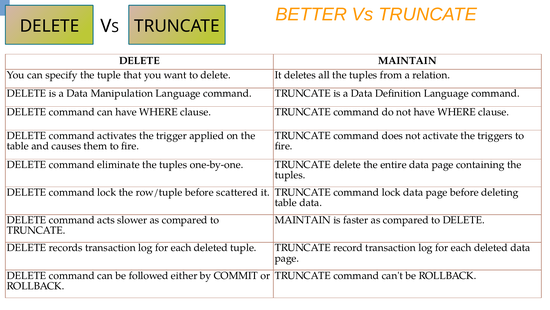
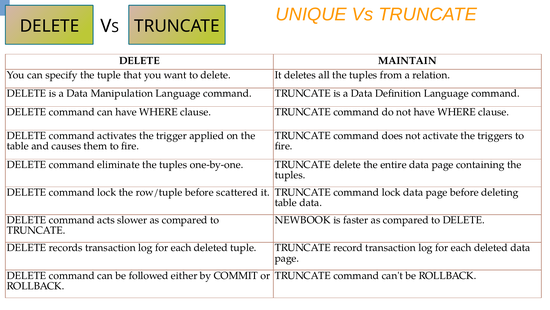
BETTER: BETTER -> UNIQUE
MAINTAIN at (303, 220): MAINTAIN -> NEWBOOK
